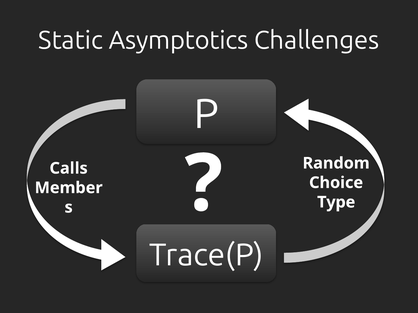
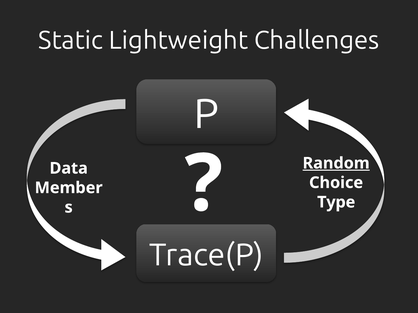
Asymptotics: Asymptotics -> Lightweight
Random underline: none -> present
Calls: Calls -> Data
